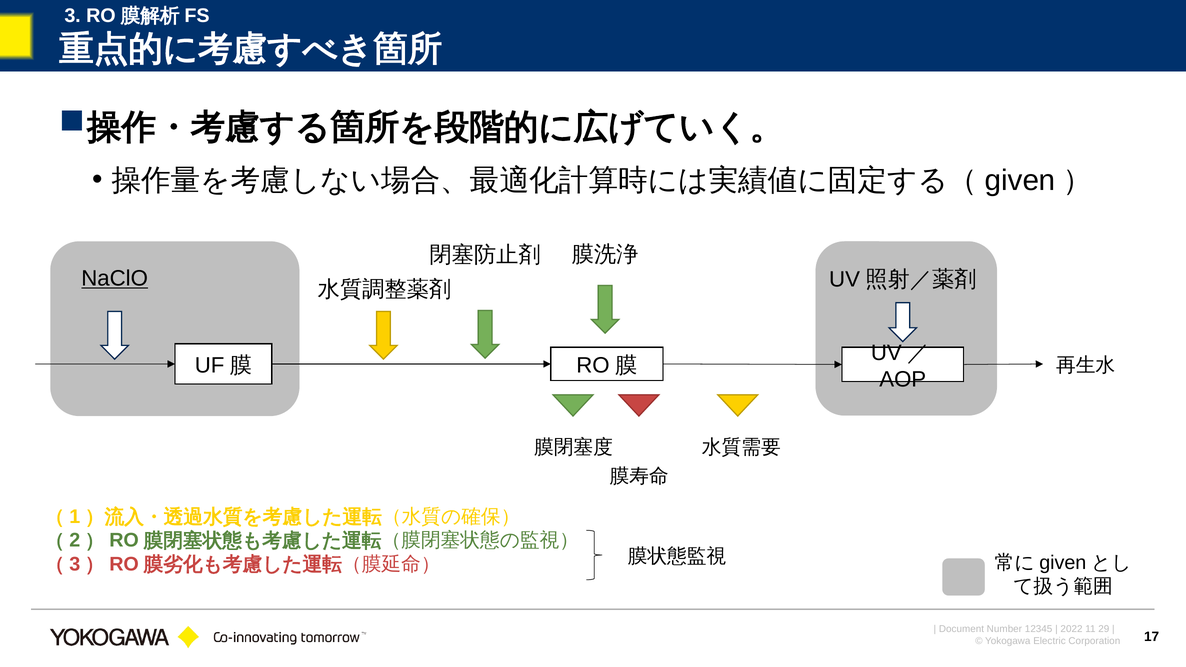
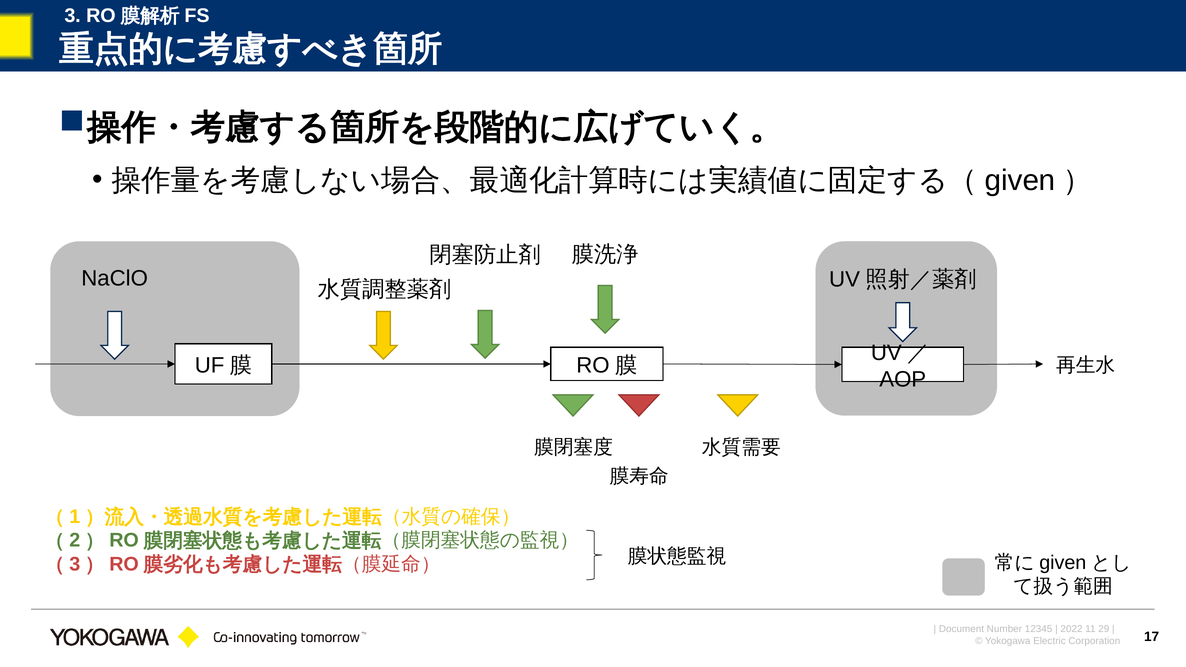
NaClO underline: present -> none
